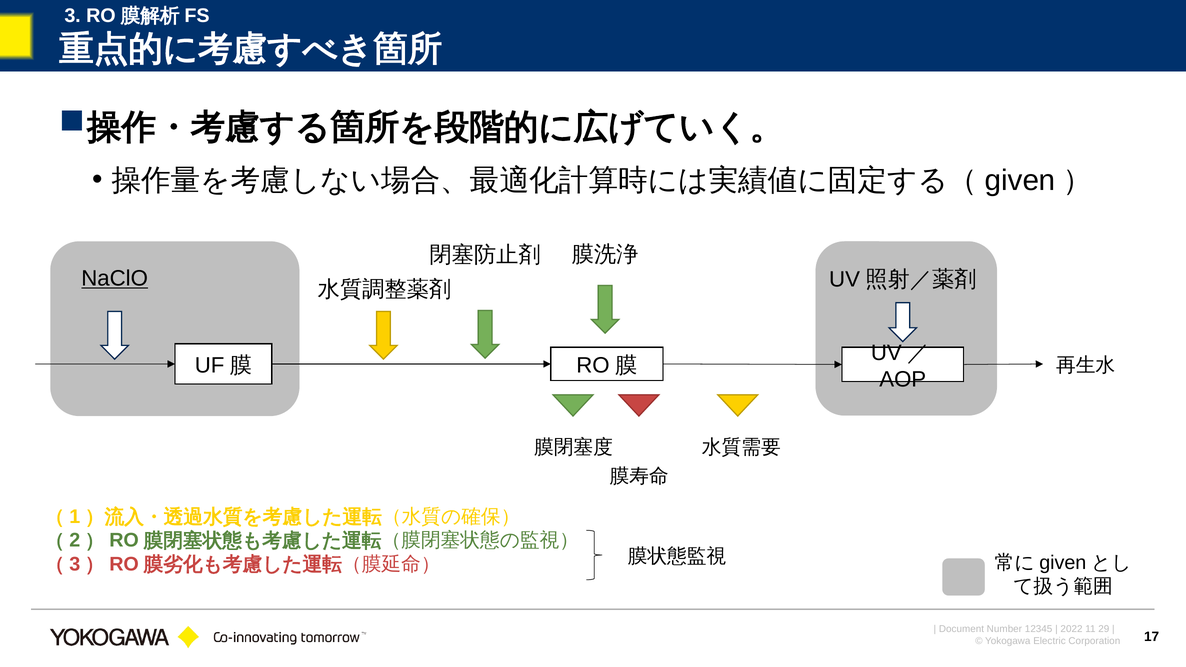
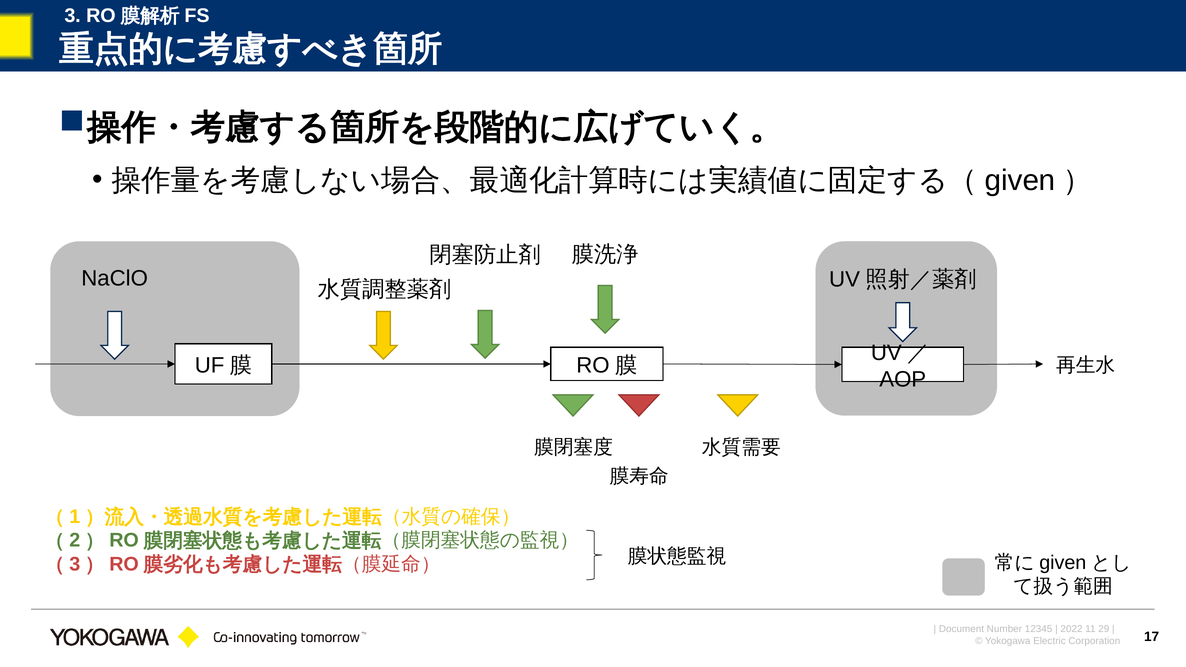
NaClO underline: present -> none
